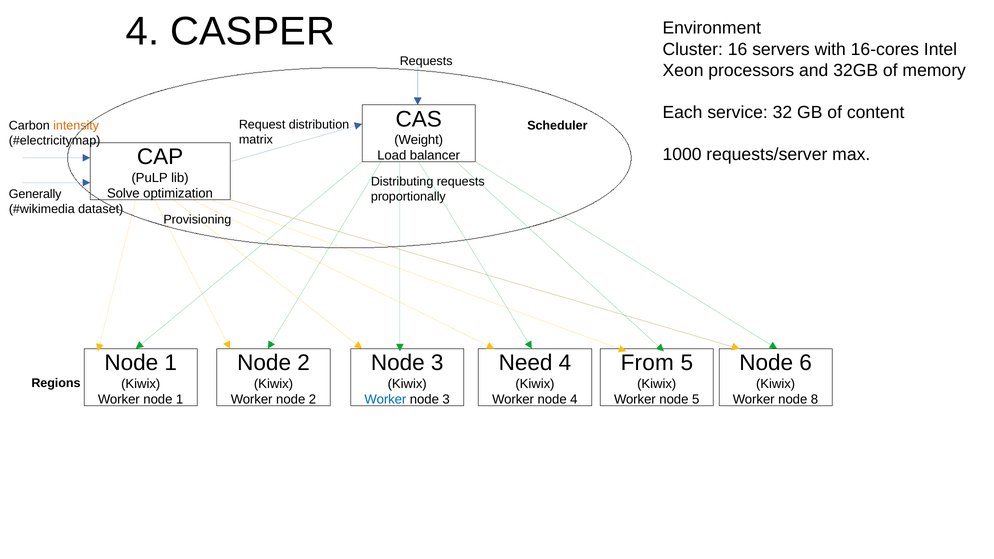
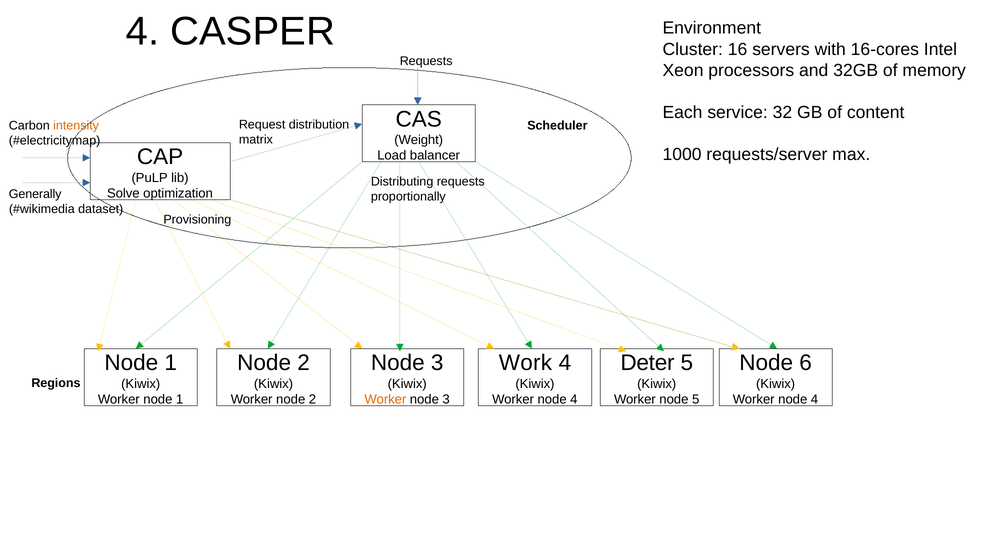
Need: Need -> Work
From: From -> Deter
Worker at (385, 400) colour: blue -> orange
8 at (815, 400): 8 -> 4
